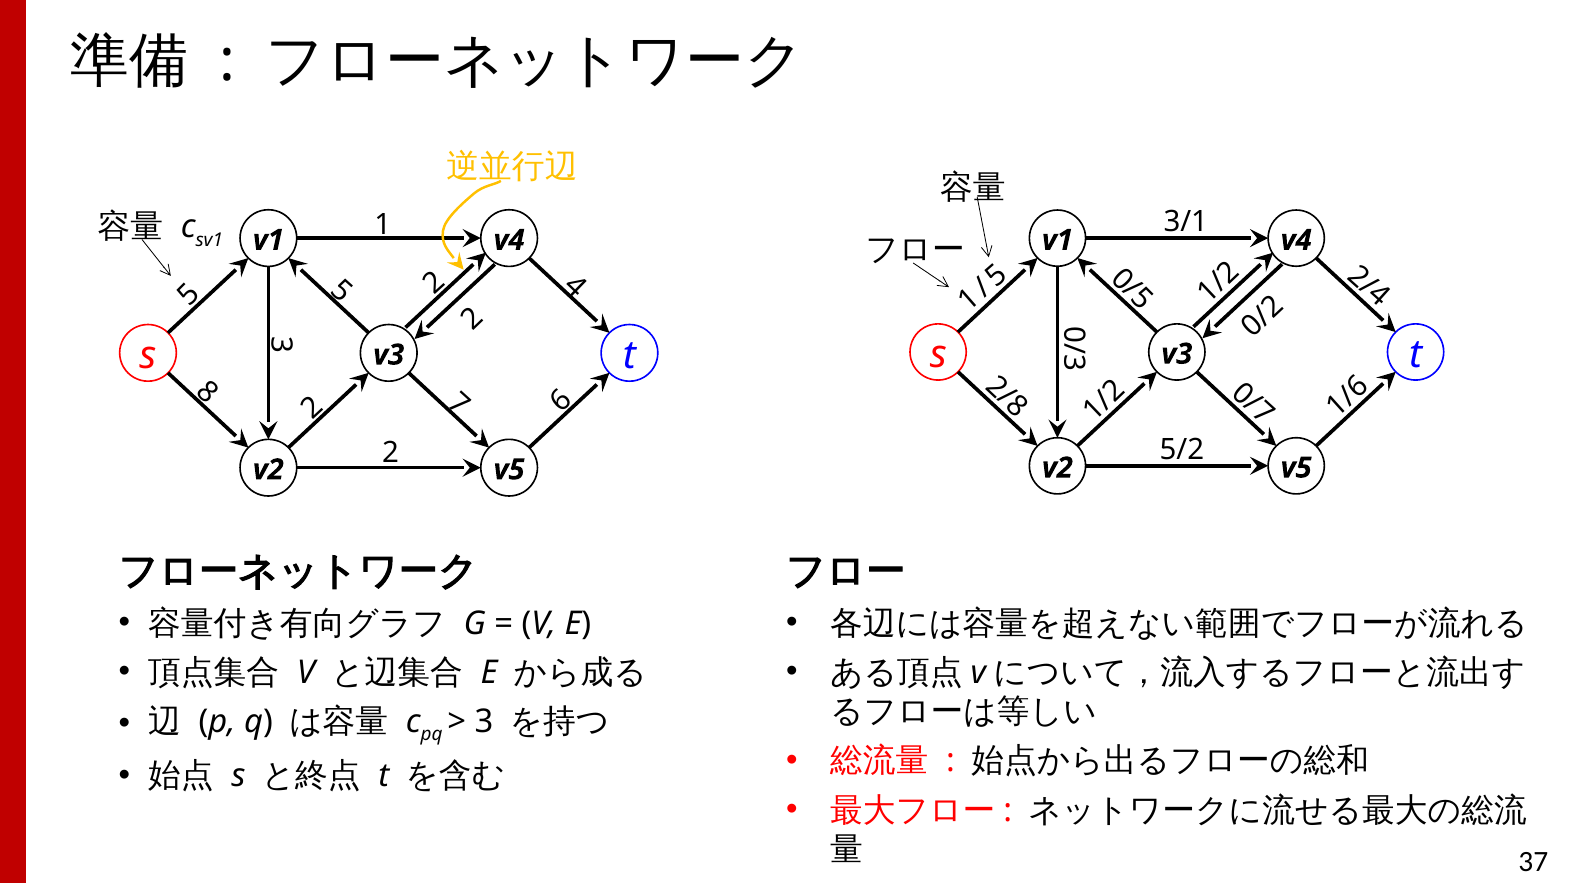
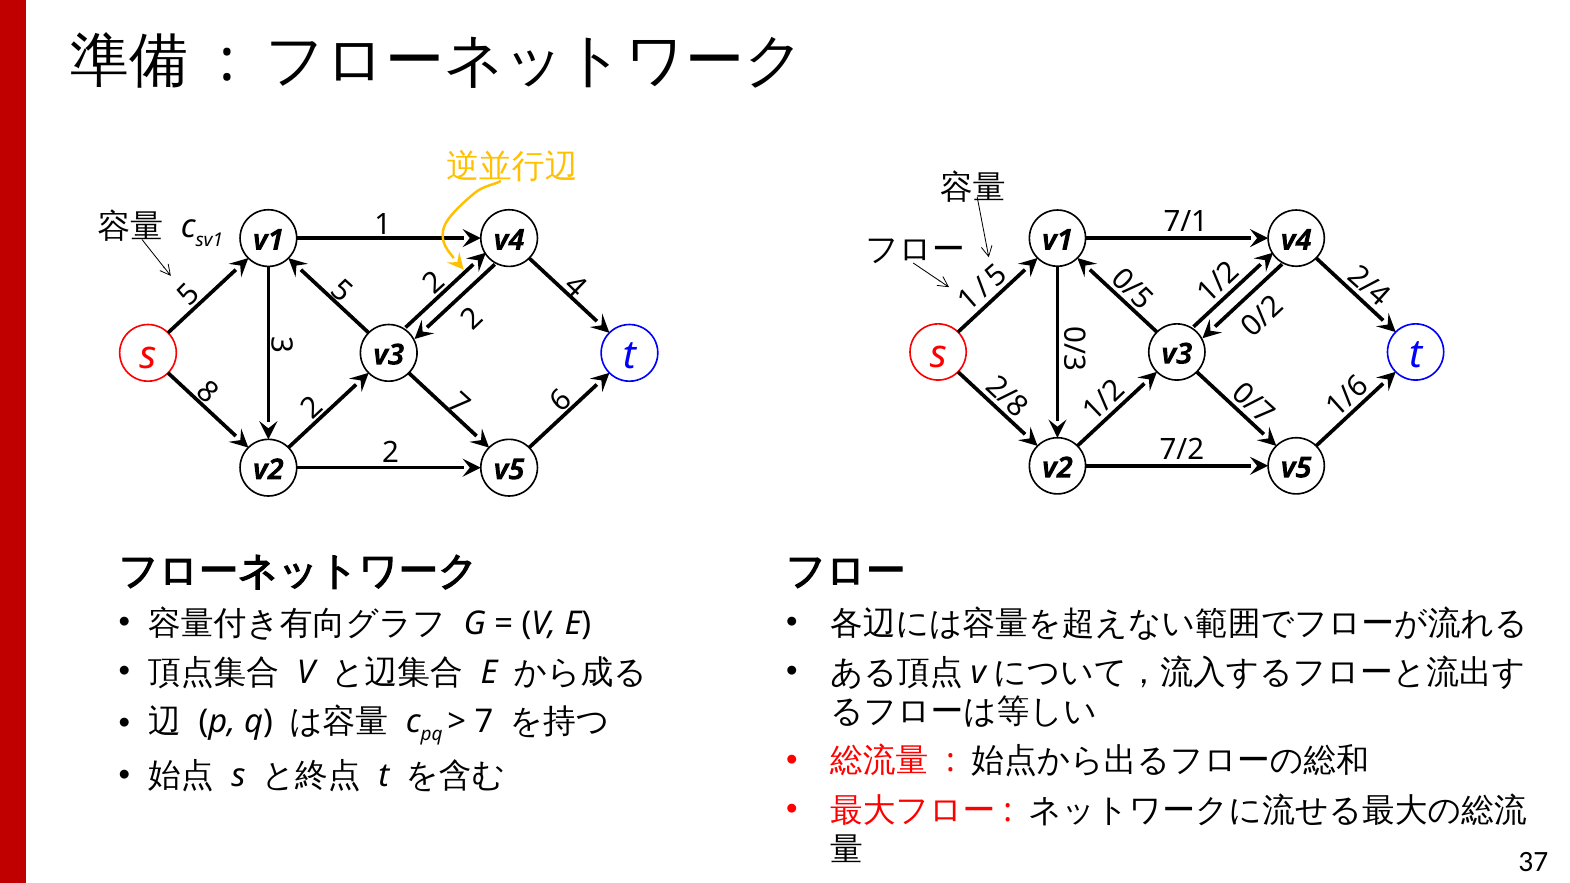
3/1: 3/1 -> 7/1
5/2: 5/2 -> 7/2
3 at (484, 722): 3 -> 7
